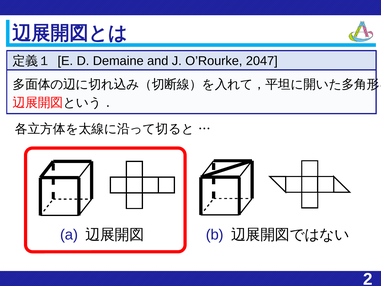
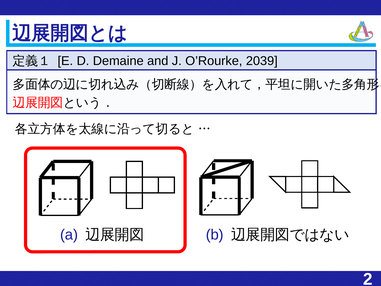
2047: 2047 -> 2039
